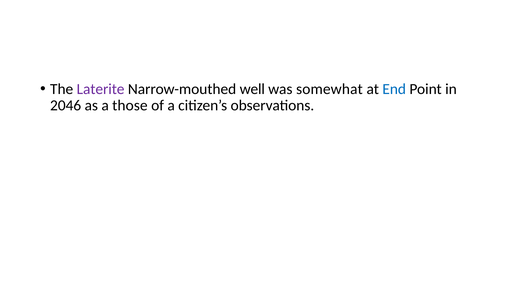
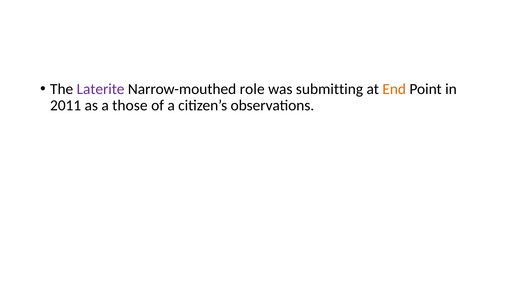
well: well -> role
somewhat: somewhat -> submitting
End colour: blue -> orange
2046: 2046 -> 2011
